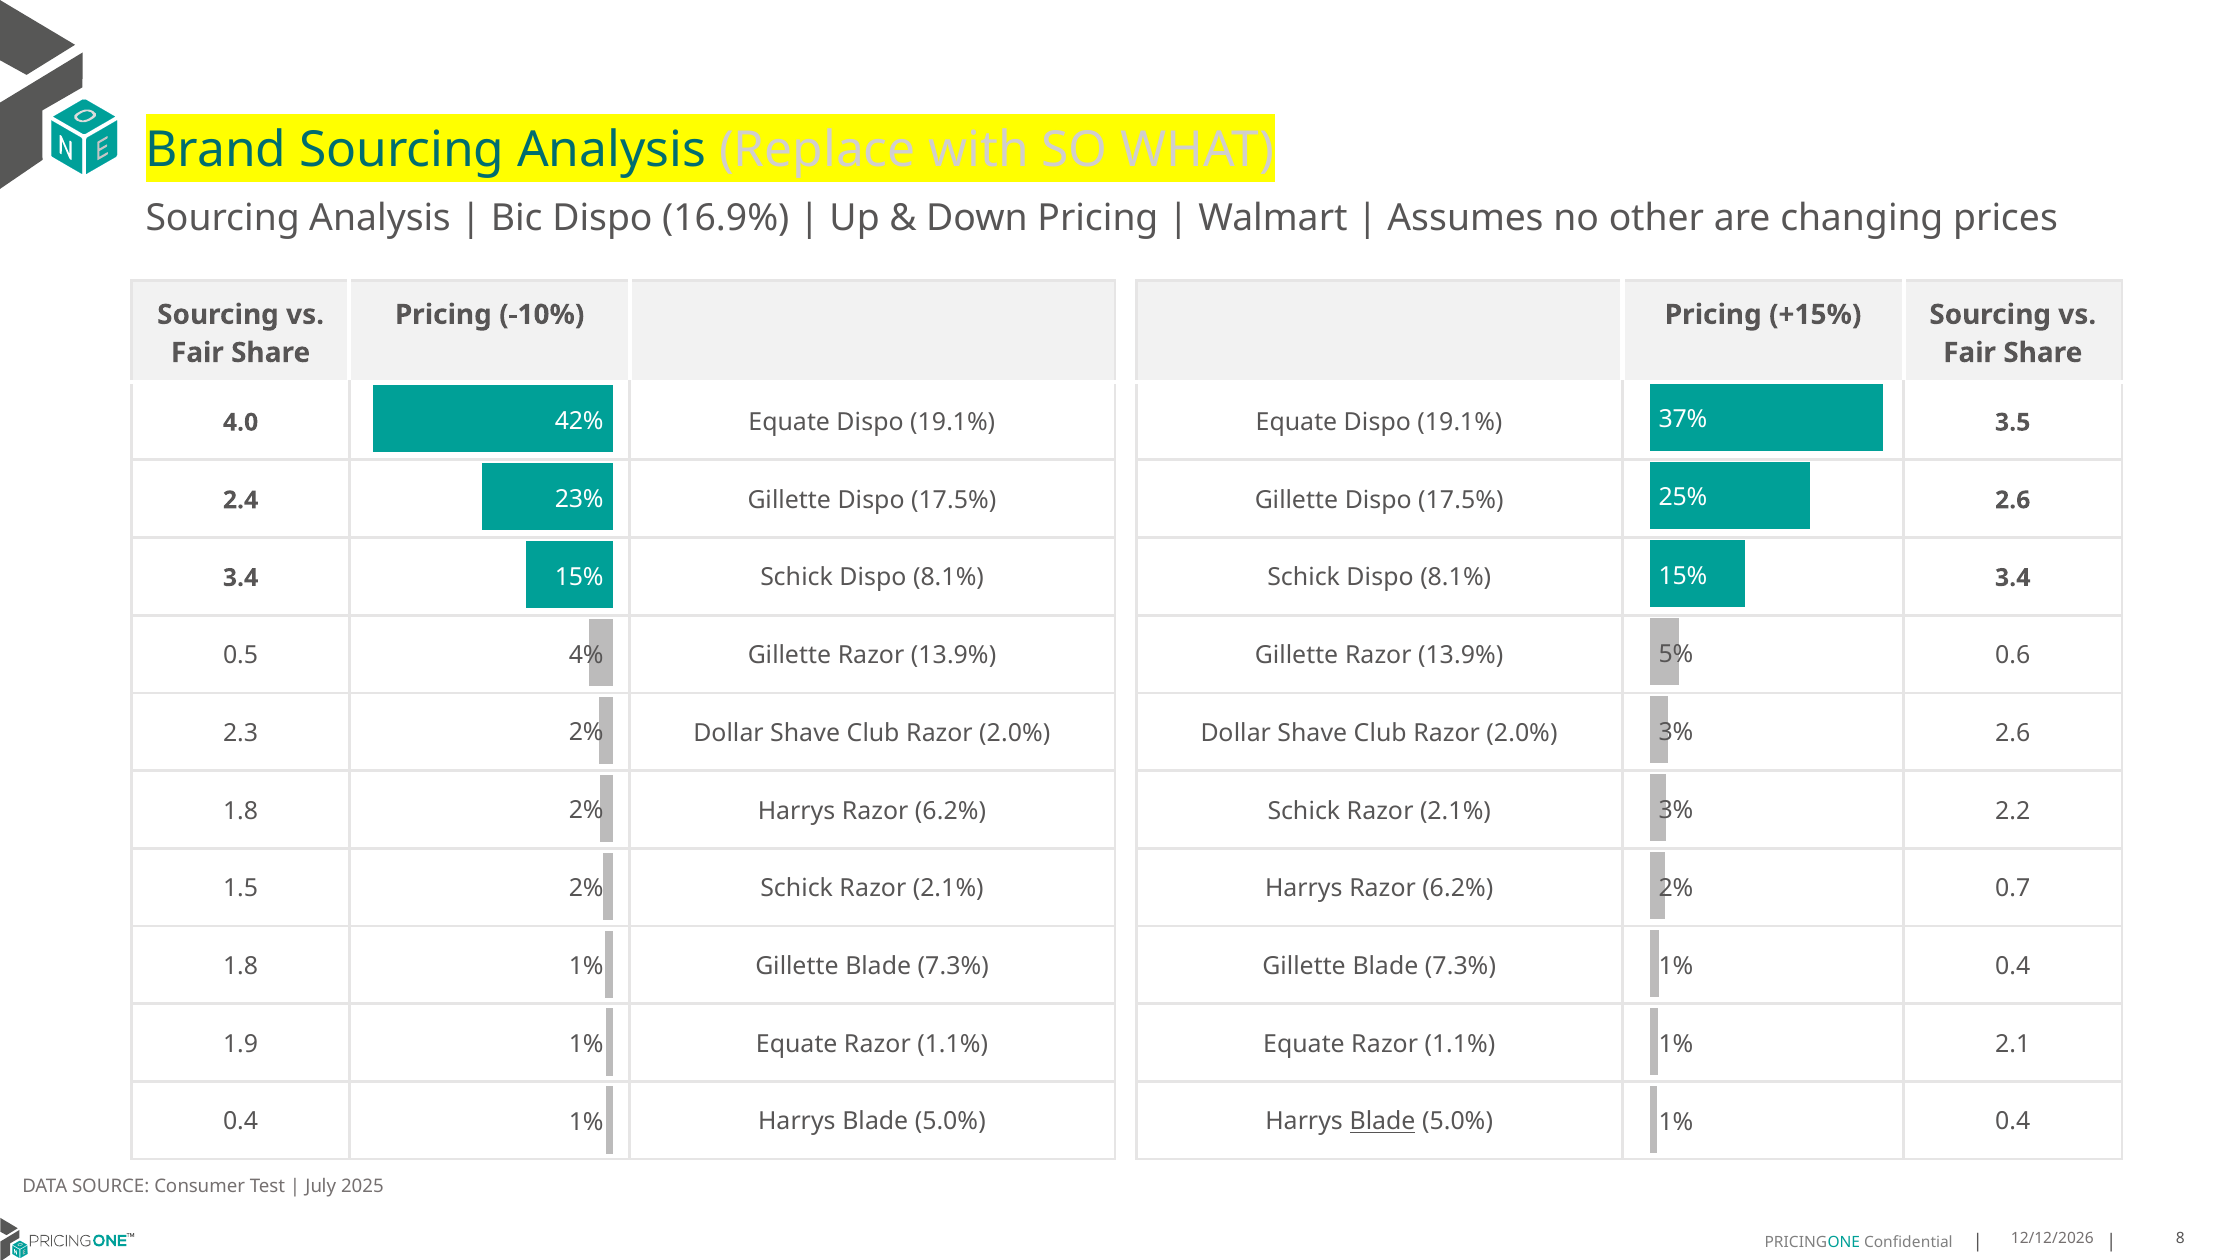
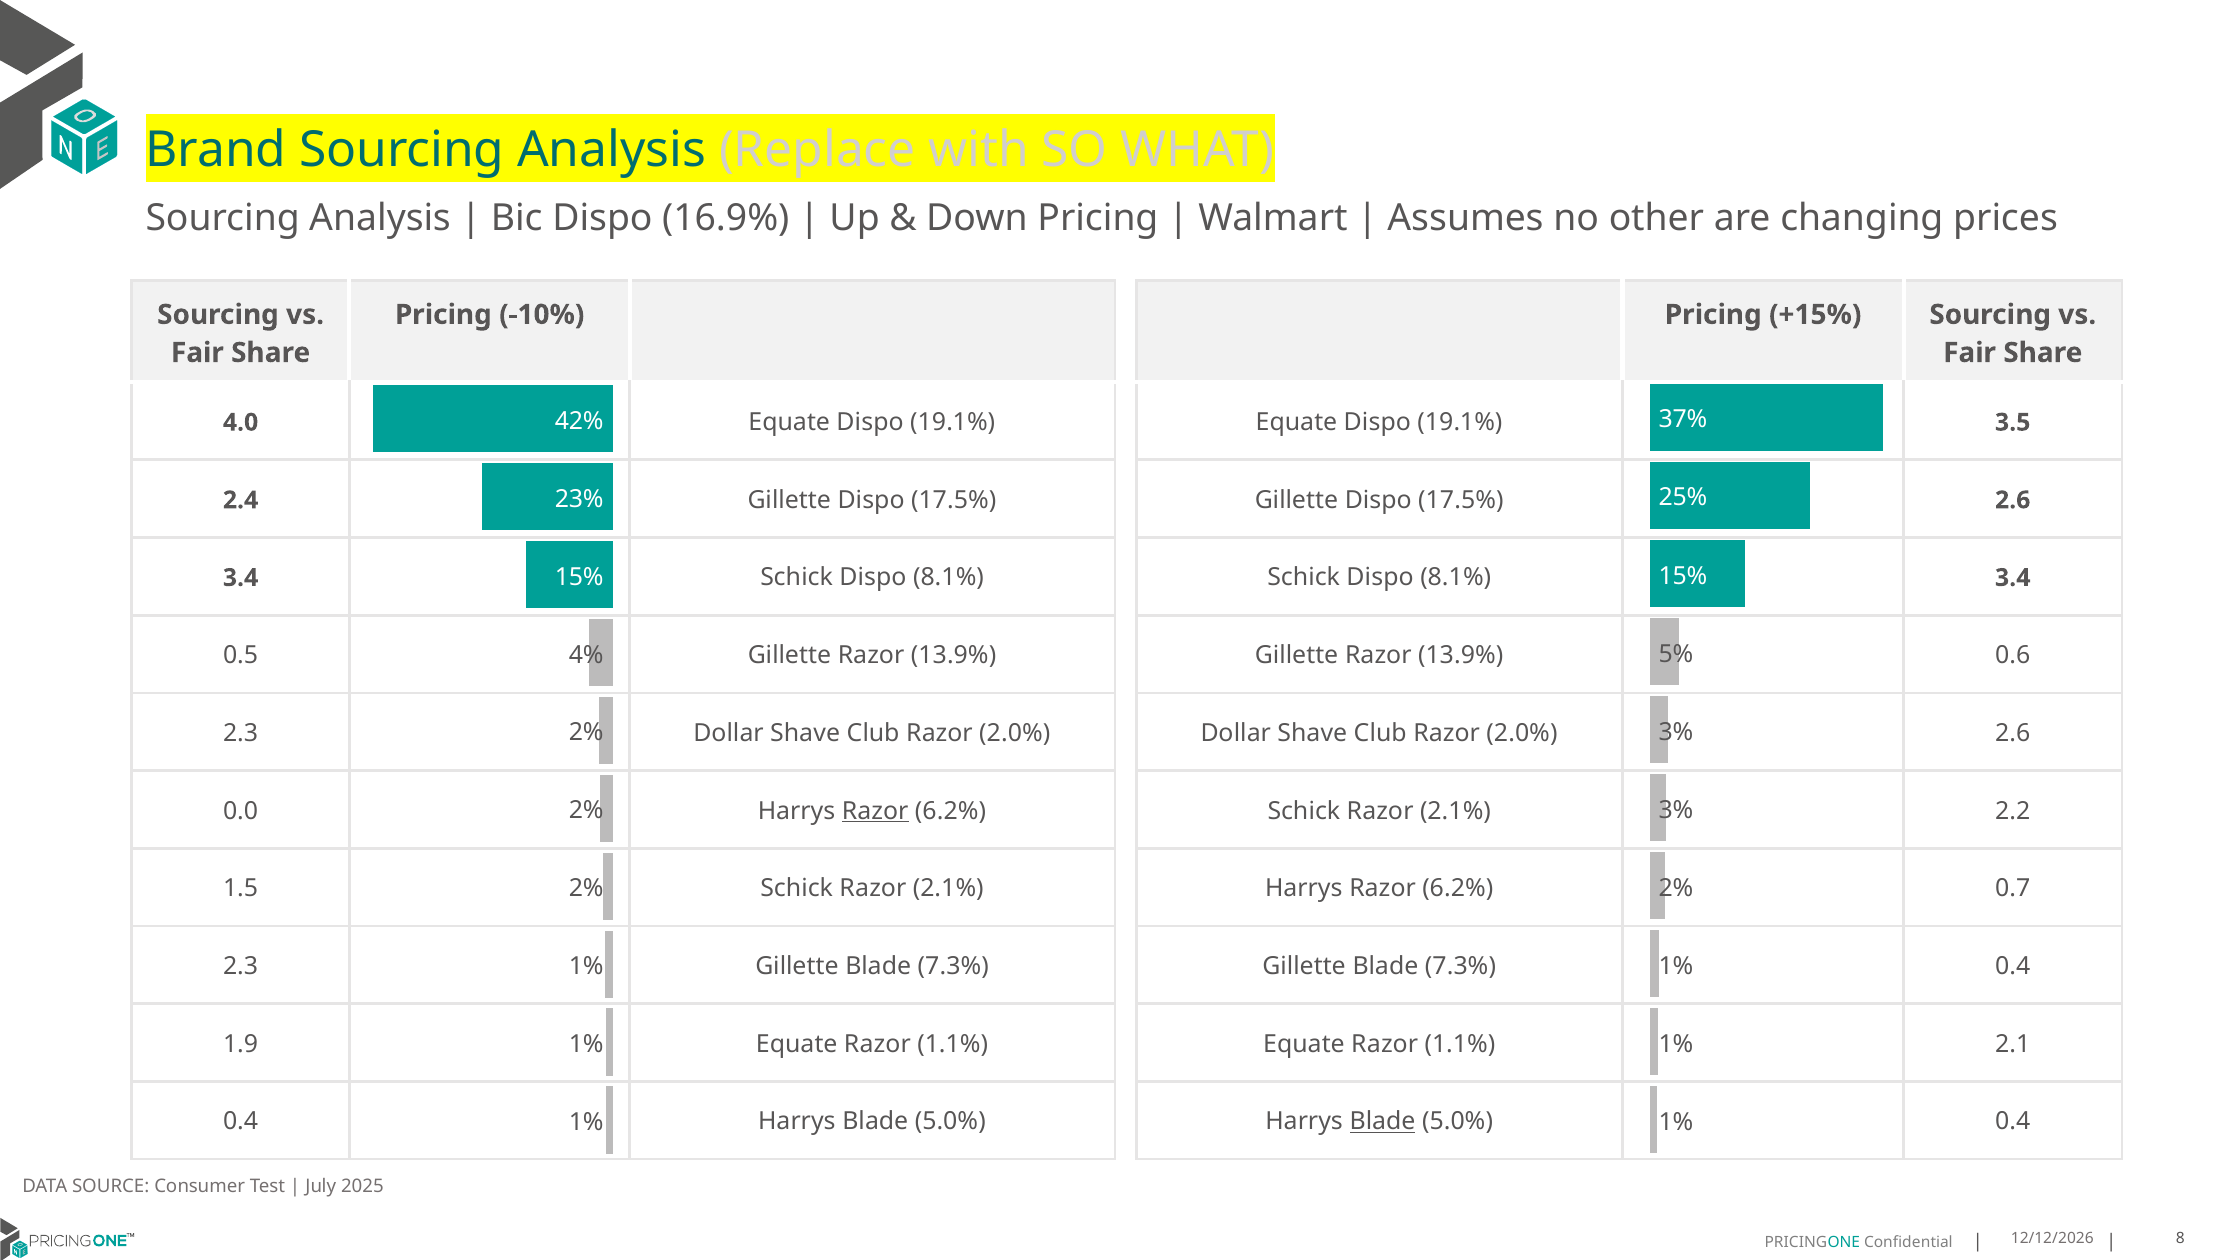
1.8 at (241, 811): 1.8 -> 0.0
Razor at (875, 811) underline: none -> present
1.8 at (241, 966): 1.8 -> 2.3
